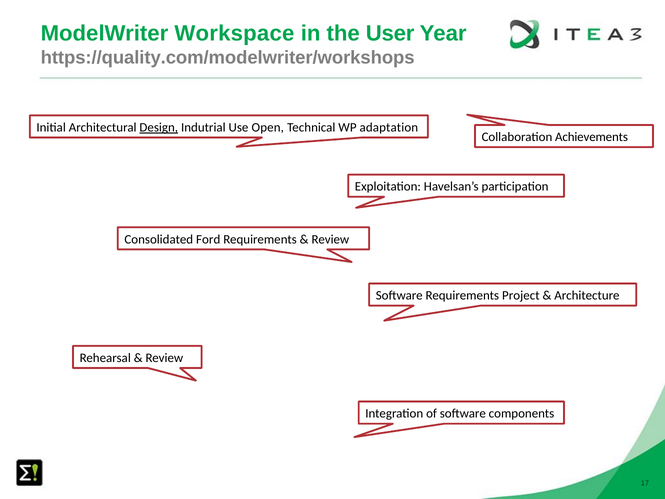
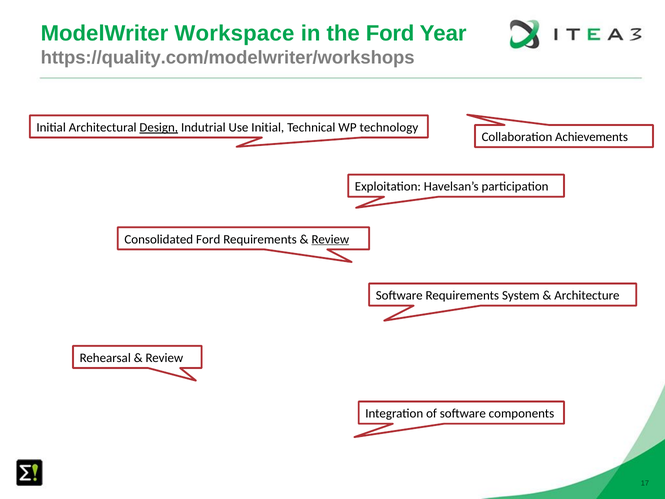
the User: User -> Ford
Use Open: Open -> Initial
adaptation: adaptation -> technology
Review at (330, 239) underline: none -> present
Project: Project -> System
